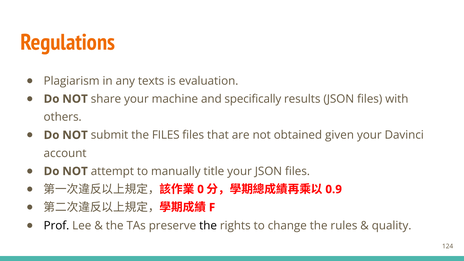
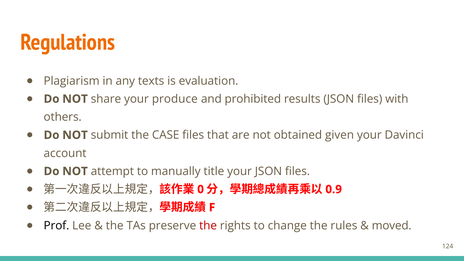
machine: machine -> produce
specifically: specifically -> prohibited
the FILES: FILES -> CASE
the at (208, 226) colour: black -> red
quality: quality -> moved
